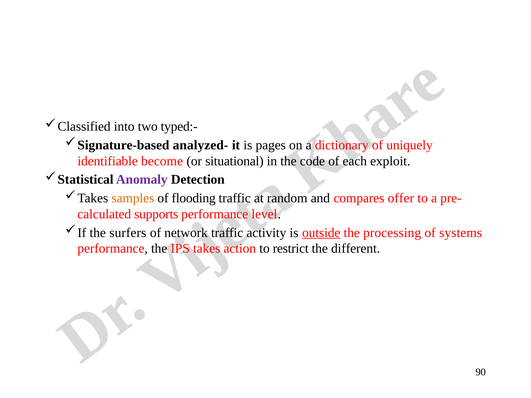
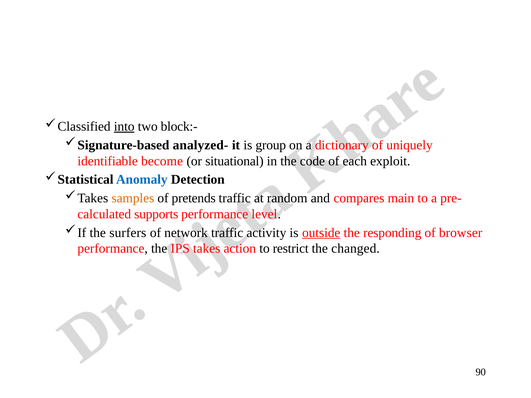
into underline: none -> present
typed:-: typed:- -> block:-
pages: pages -> group
Anomaly colour: purple -> blue
flooding: flooding -> pretends
offer: offer -> main
processing: processing -> responding
systems: systems -> browser
different: different -> changed
